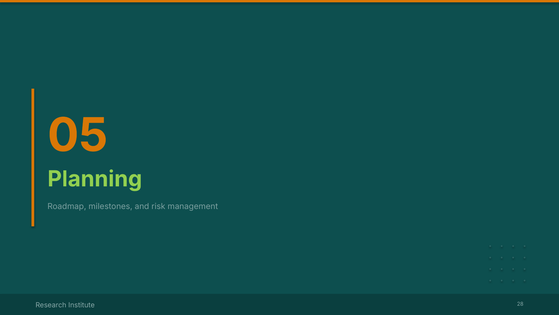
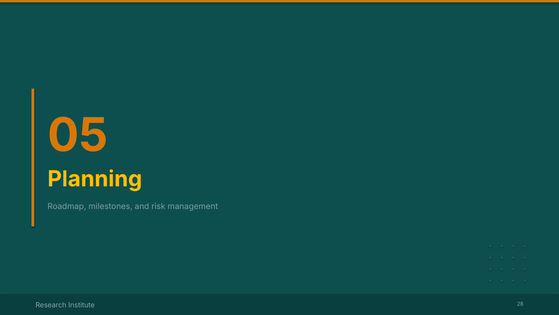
Planning colour: light green -> yellow
